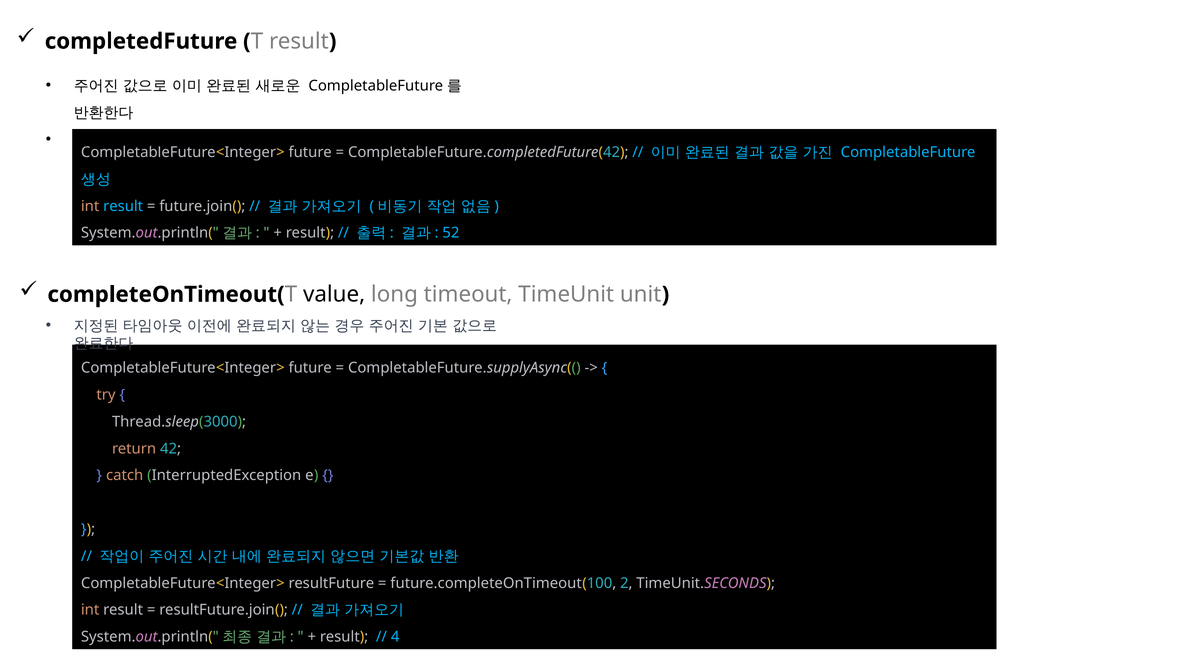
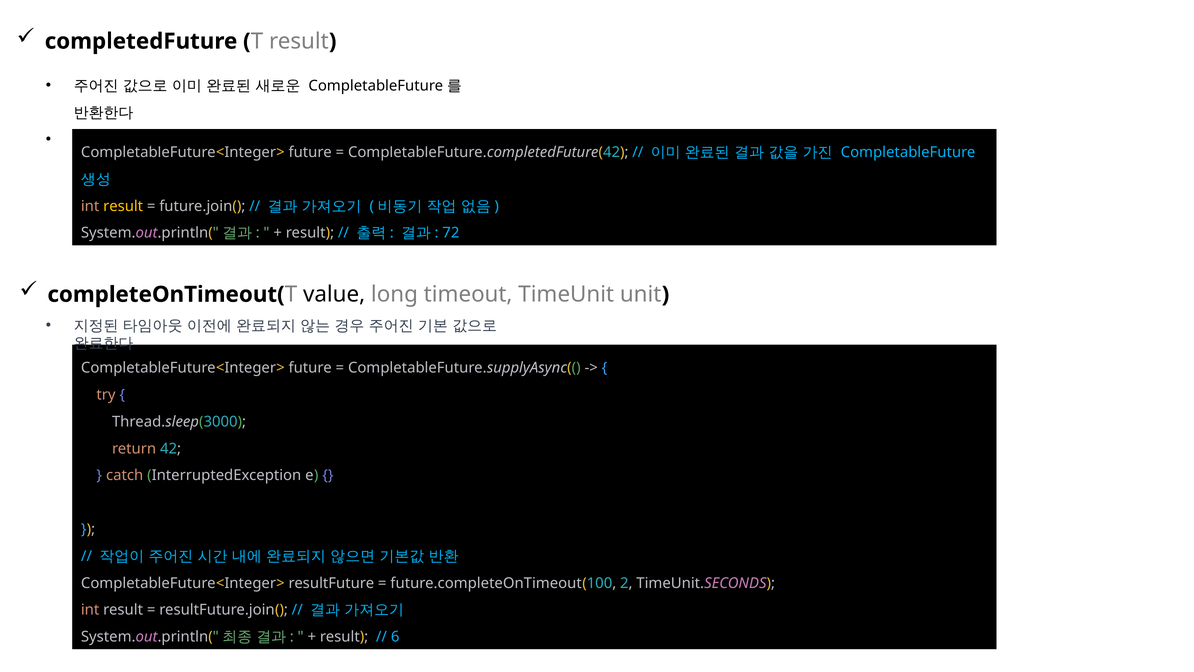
result at (123, 206) colour: light blue -> yellow
52: 52 -> 72
4: 4 -> 6
